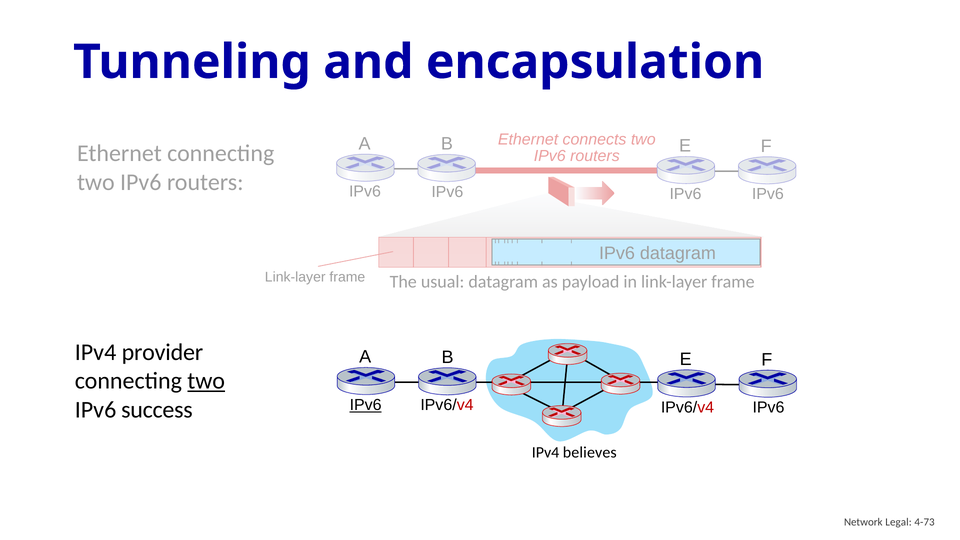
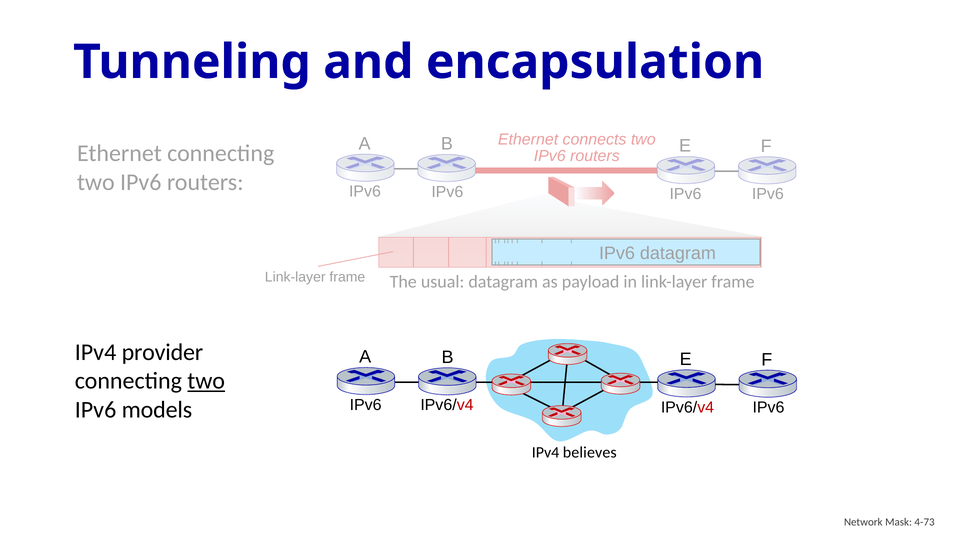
IPv6 at (366, 405) underline: present -> none
success: success -> models
Legal: Legal -> Mask
